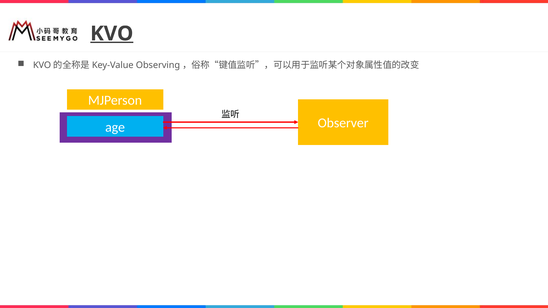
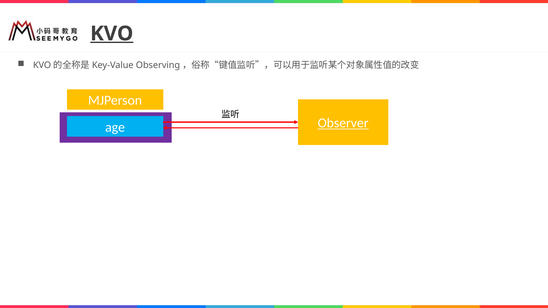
Observer underline: none -> present
